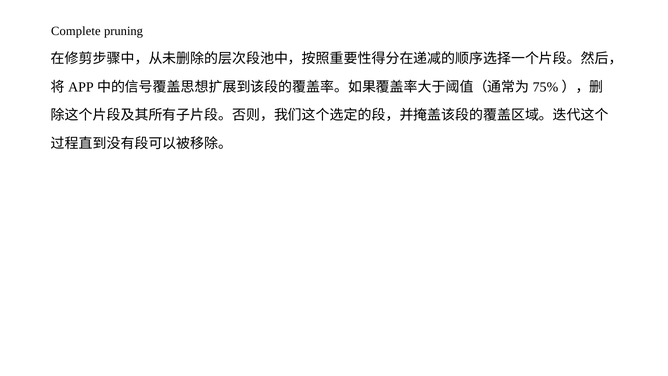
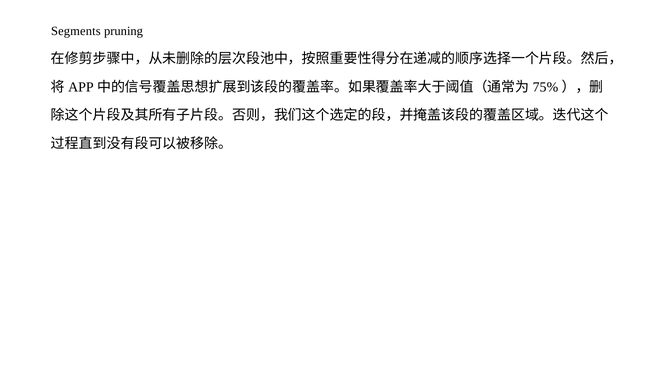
Complete: Complete -> Segments
